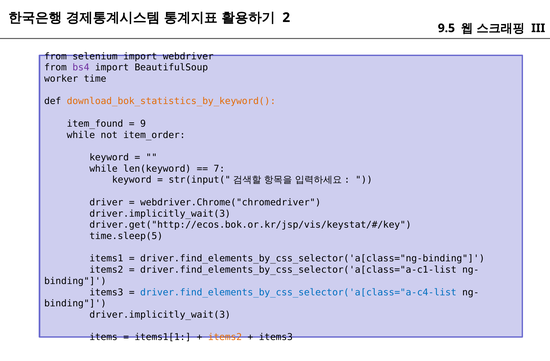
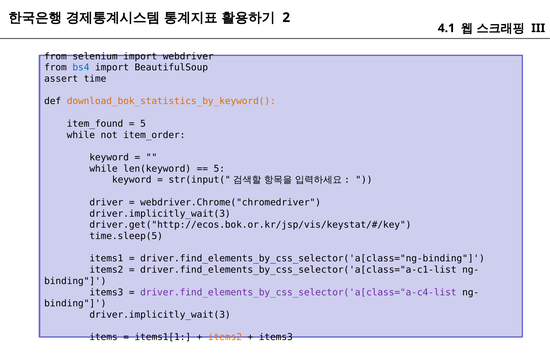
9.5: 9.5 -> 4.1
bs4 colour: purple -> blue
worker: worker -> assert
9 at (143, 124): 9 -> 5
7 at (219, 169): 7 -> 5
driver.find_elements_by_css_selector('a[class="a-c4-list colour: blue -> purple
